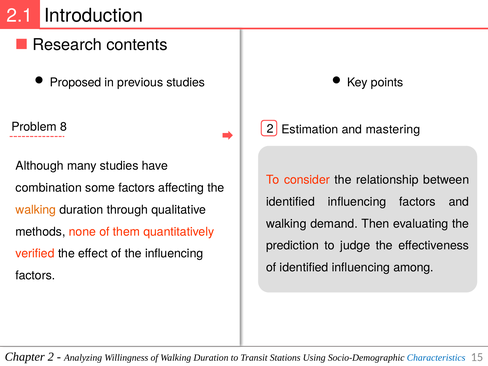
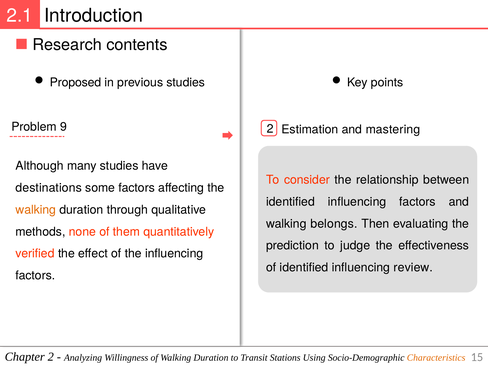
8: 8 -> 9
combination: combination -> destinations
demand: demand -> belongs
among: among -> review
Characteristics colour: blue -> orange
